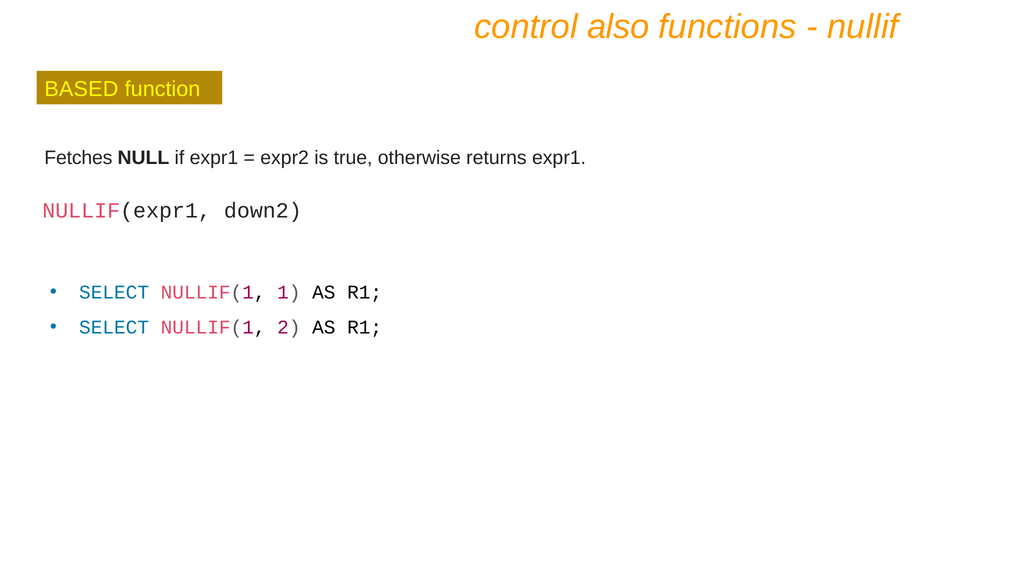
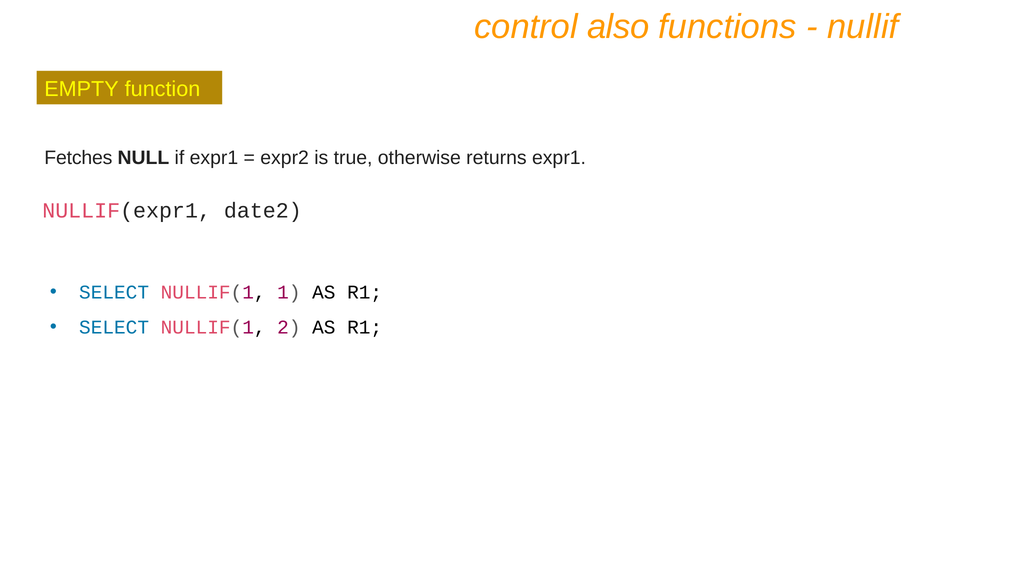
BASED: BASED -> EMPTY
down2: down2 -> date2
